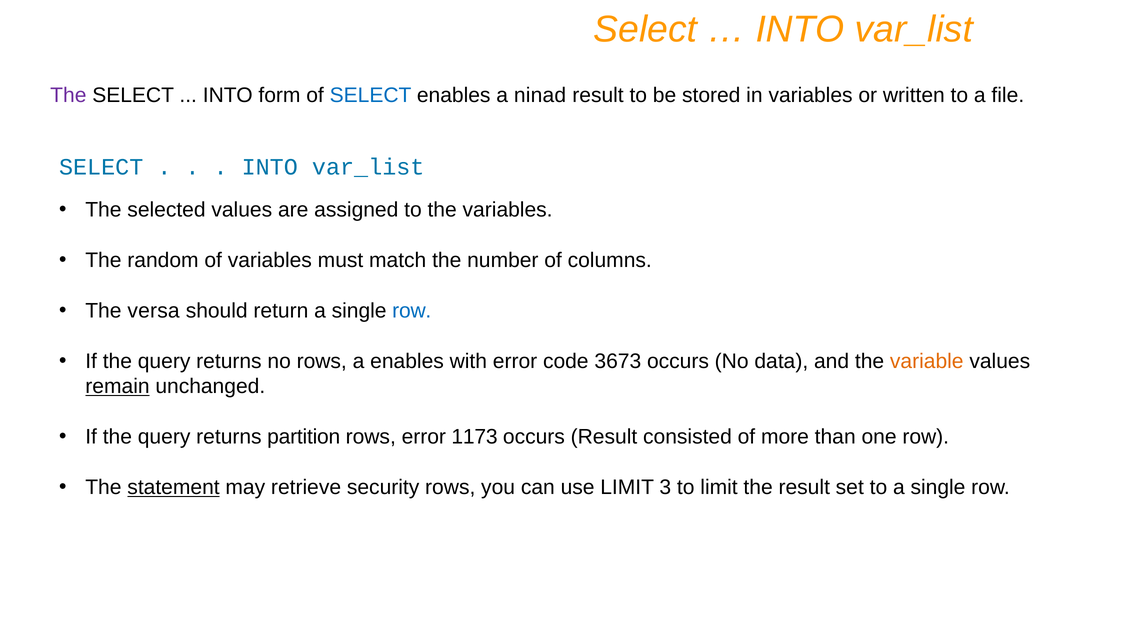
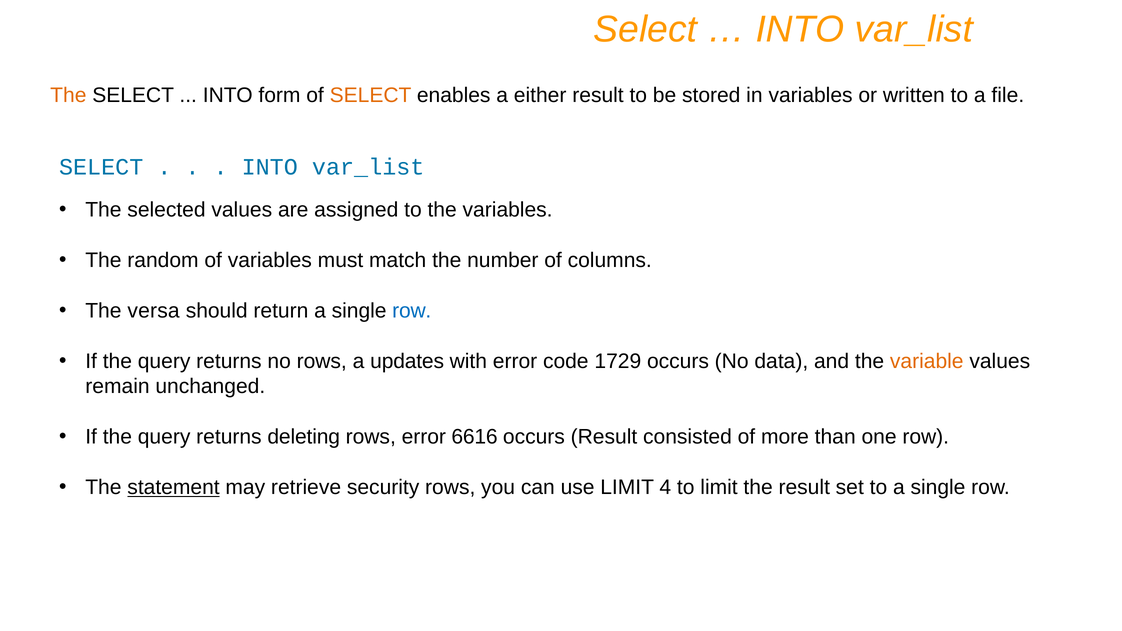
The at (68, 95) colour: purple -> orange
SELECT at (371, 95) colour: blue -> orange
ninad: ninad -> either
a enables: enables -> updates
3673: 3673 -> 1729
remain underline: present -> none
partition: partition -> deleting
1173: 1173 -> 6616
3: 3 -> 4
